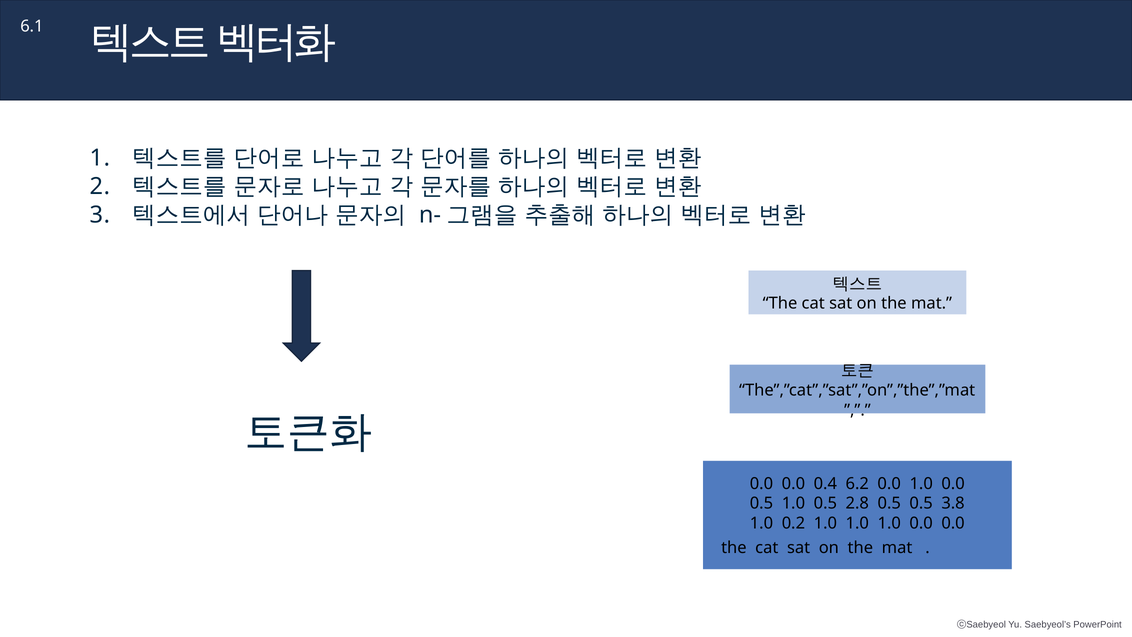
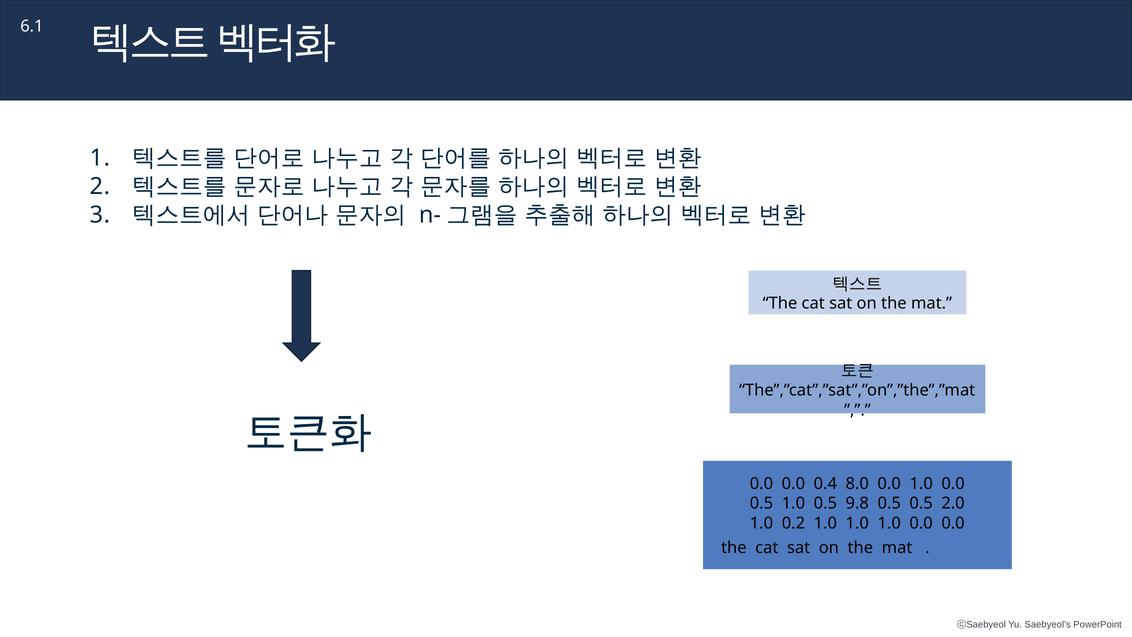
6.2: 6.2 -> 8.0
2.8: 2.8 -> 9.8
3.8: 3.8 -> 2.0
